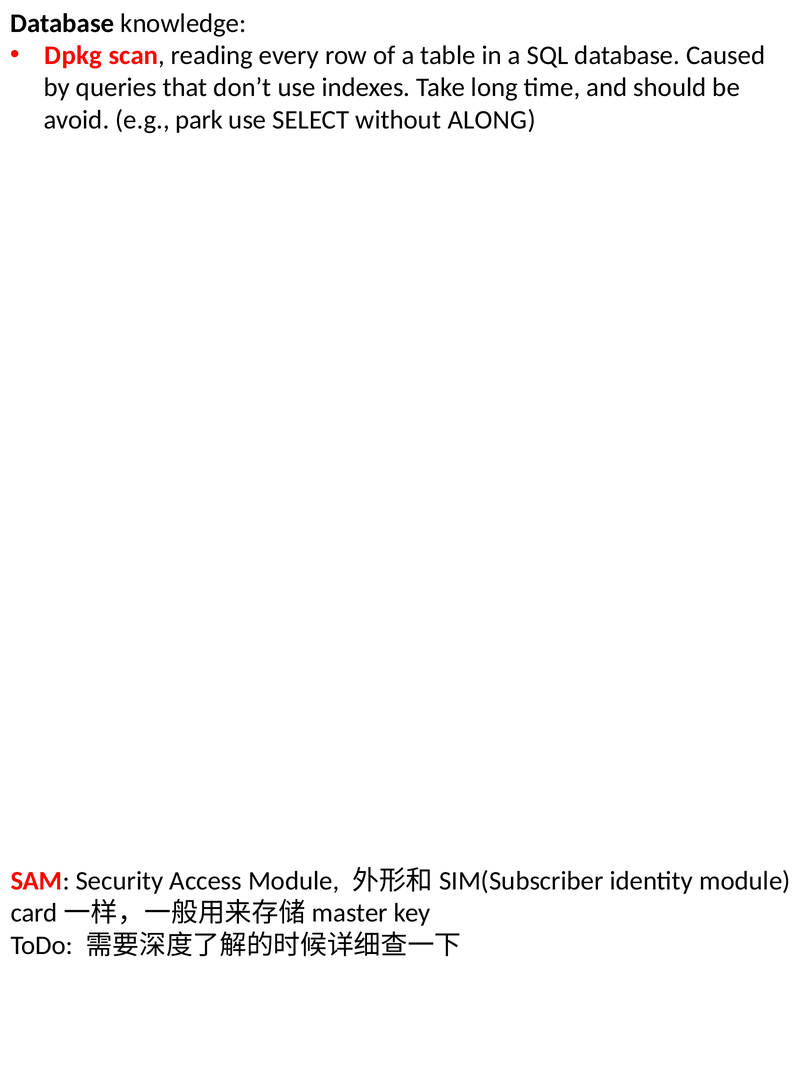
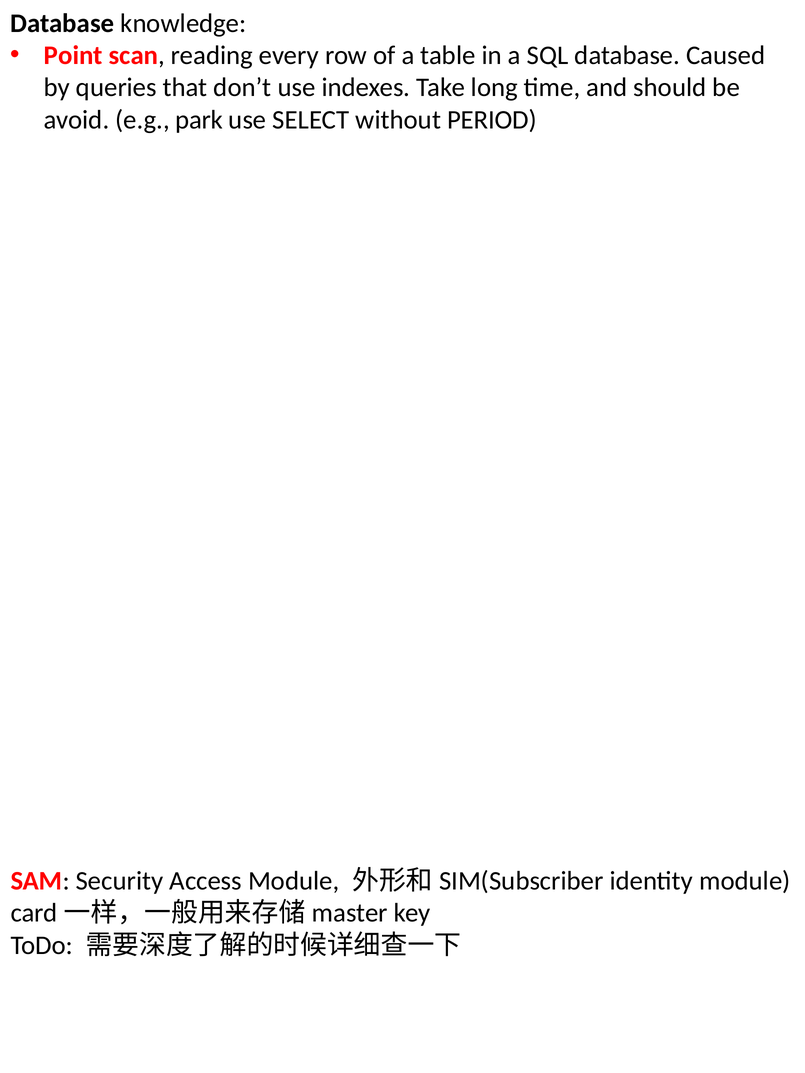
Dpkg: Dpkg -> Point
ALONG: ALONG -> PERIOD
